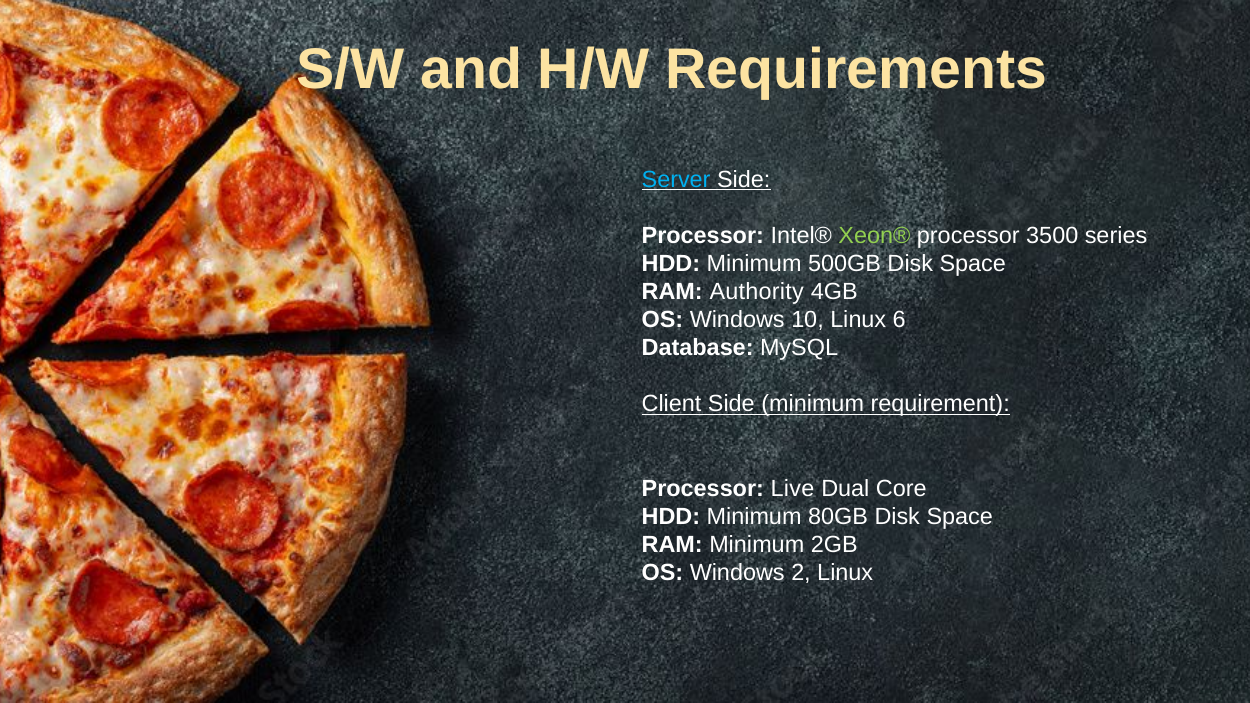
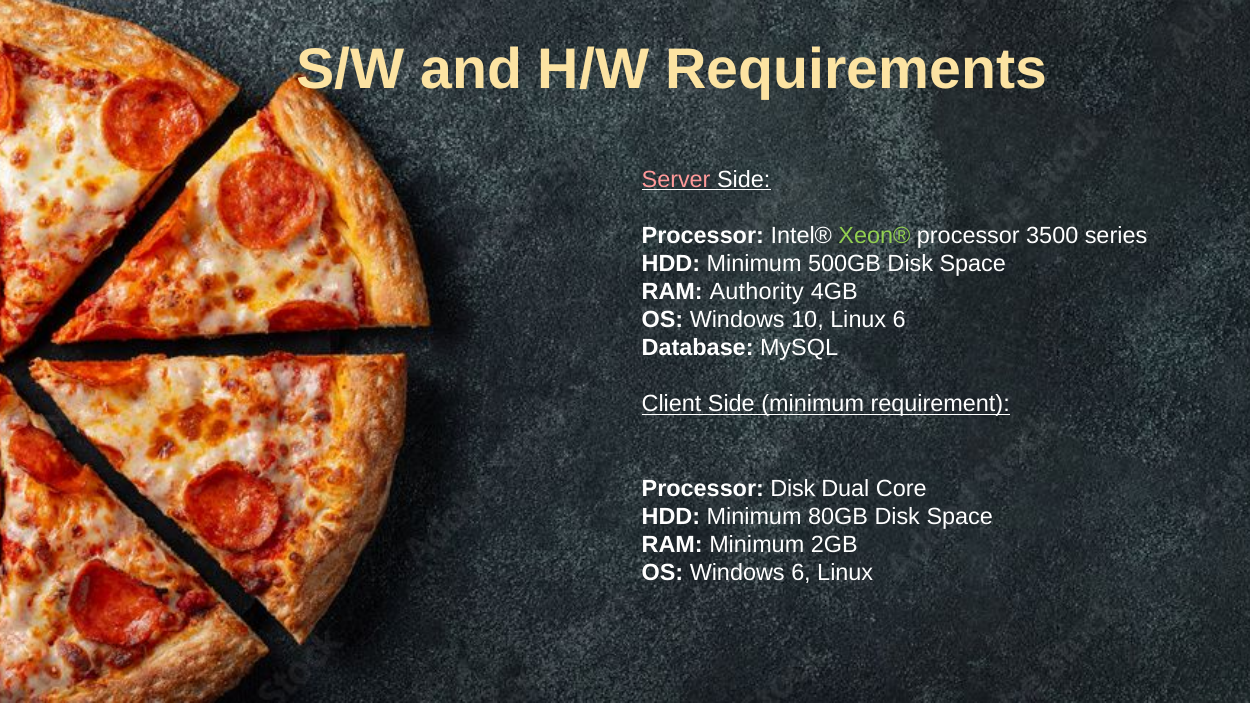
Server colour: light blue -> pink
Processor Live: Live -> Disk
Windows 2: 2 -> 6
